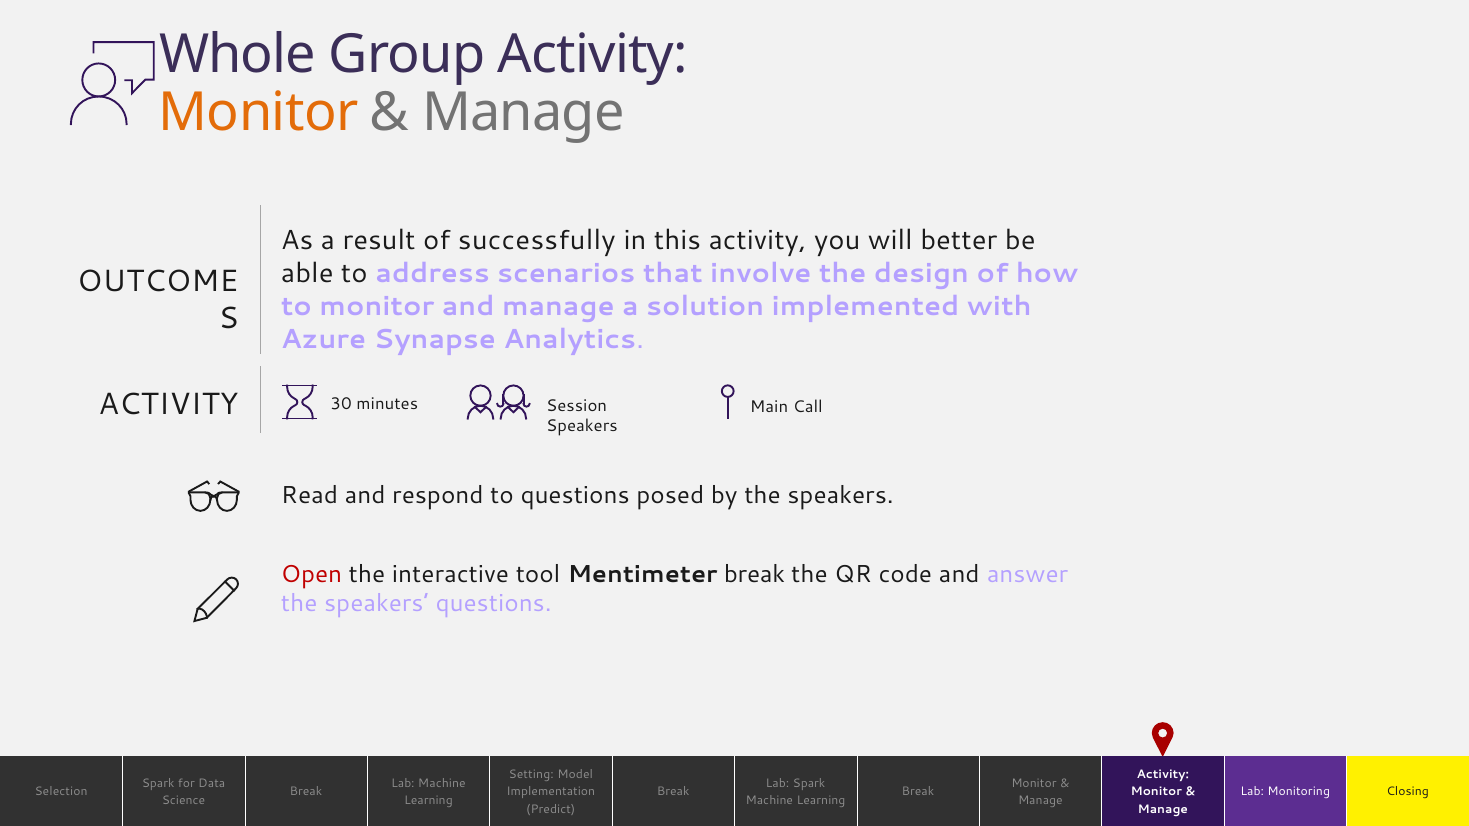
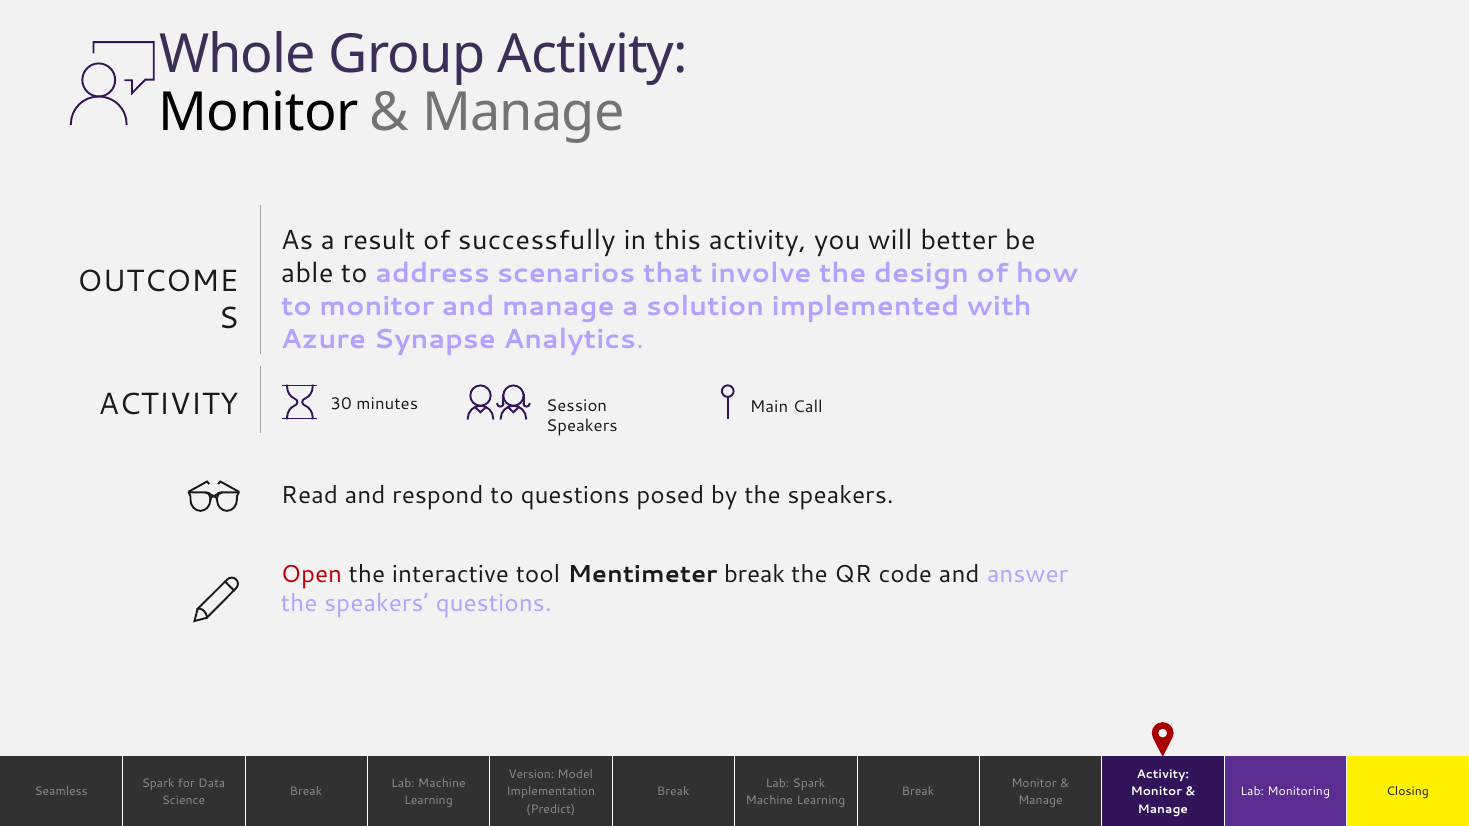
Monitor at (259, 113) colour: orange -> black
Setting: Setting -> Version
Selection: Selection -> Seamless
